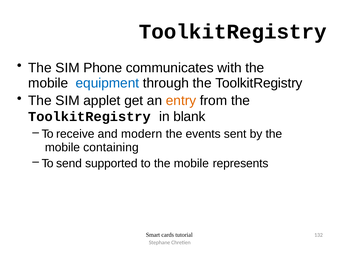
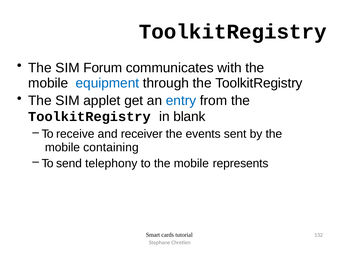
Phone: Phone -> Forum
entry colour: orange -> blue
modern: modern -> receiver
supported: supported -> telephony
